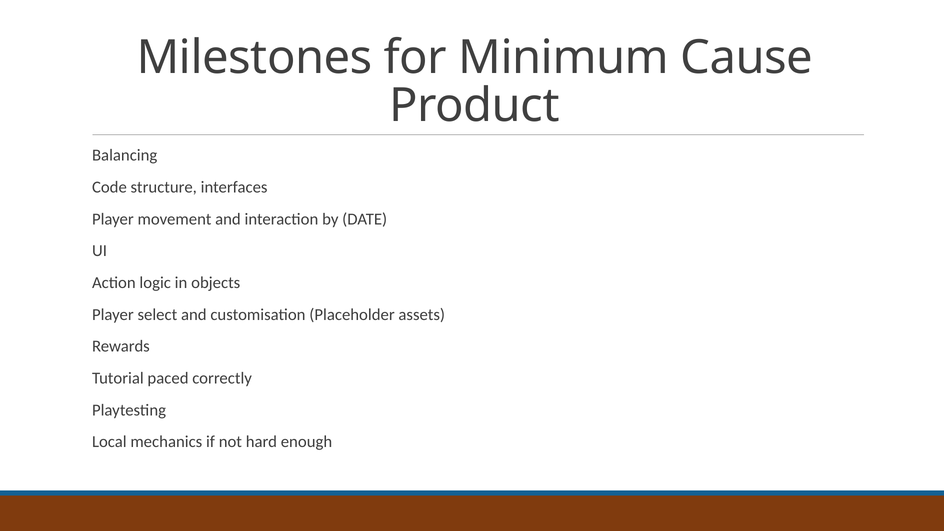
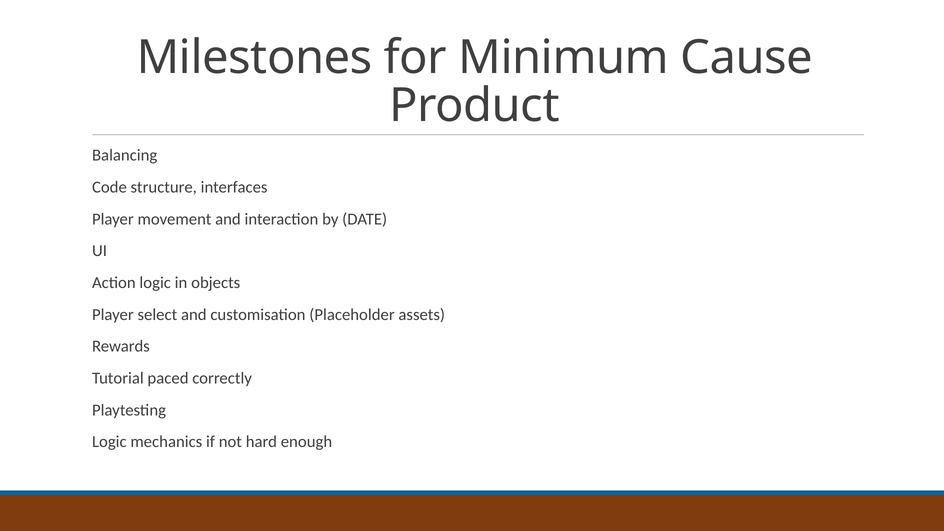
Local at (109, 442): Local -> Logic
